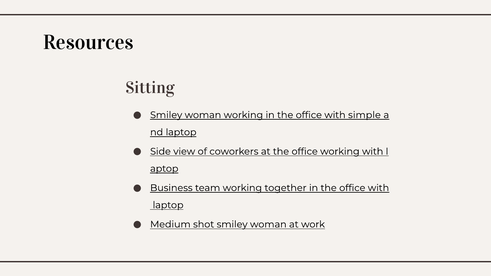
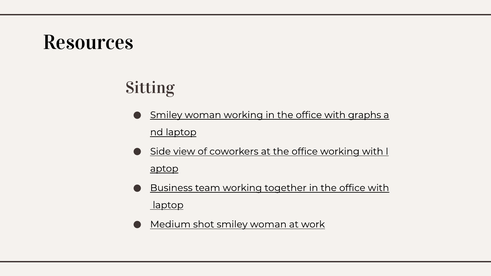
simple: simple -> graphs
